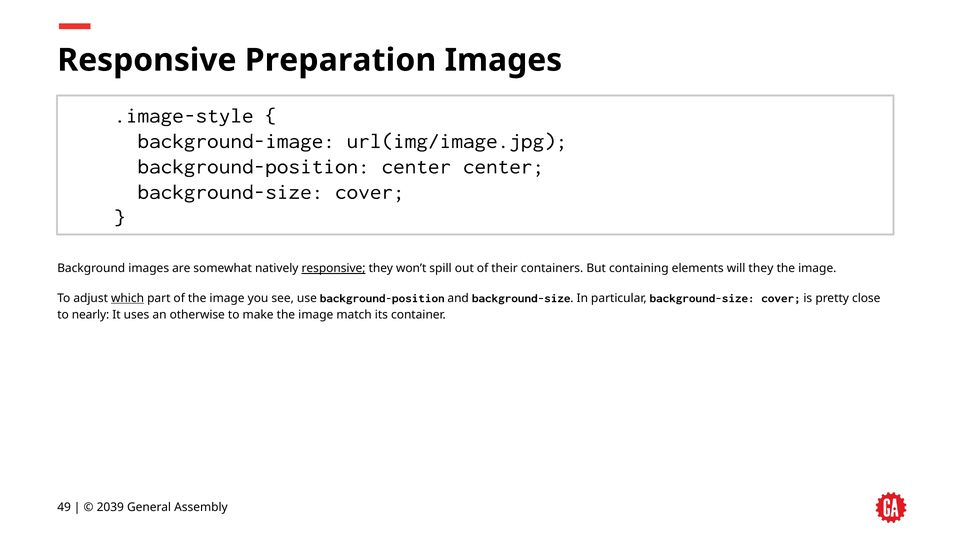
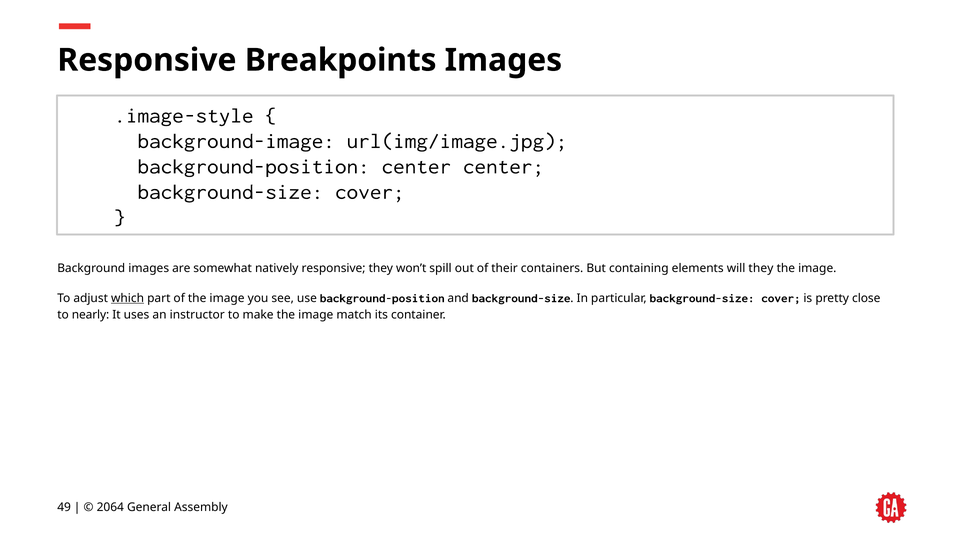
Preparation: Preparation -> Breakpoints
responsive at (334, 269) underline: present -> none
otherwise: otherwise -> instructor
2039: 2039 -> 2064
